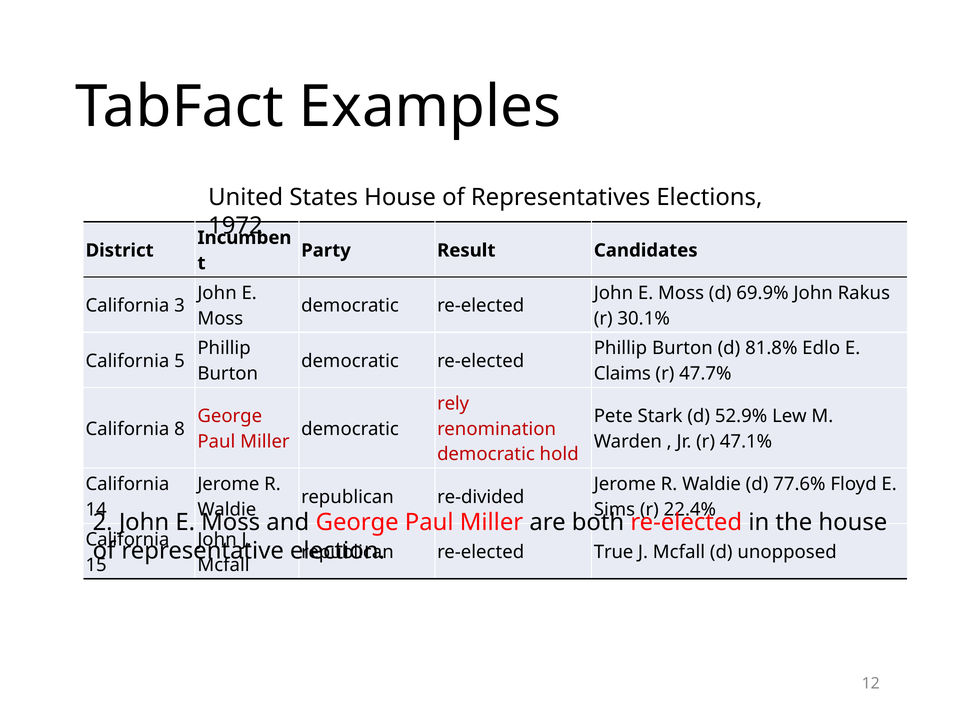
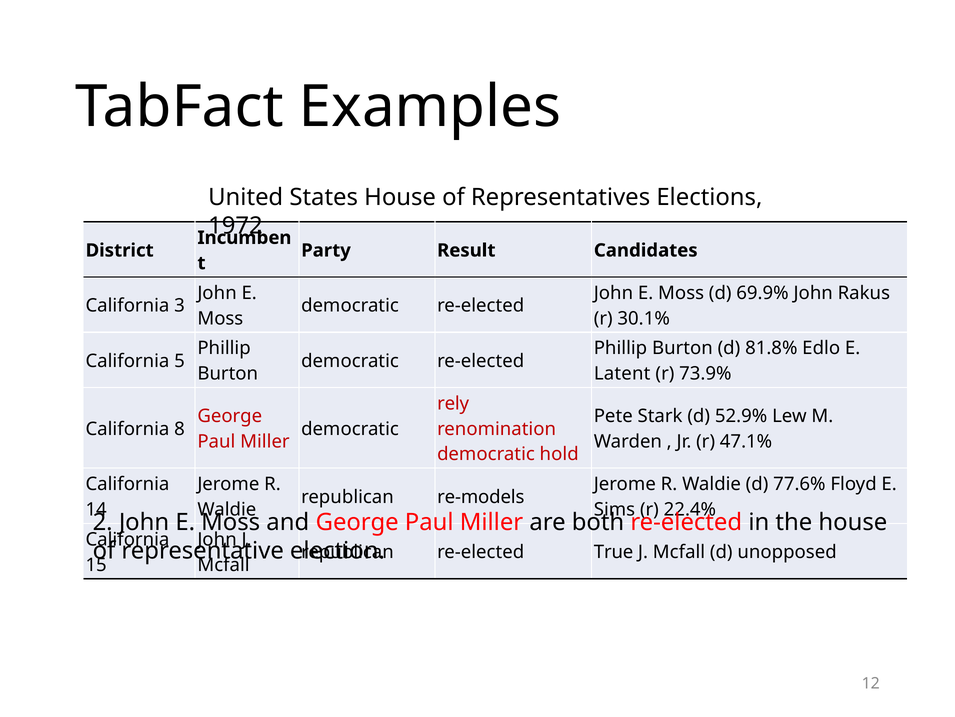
Claims: Claims -> Latent
47.7%: 47.7% -> 73.9%
re-divided: re-divided -> re-models
